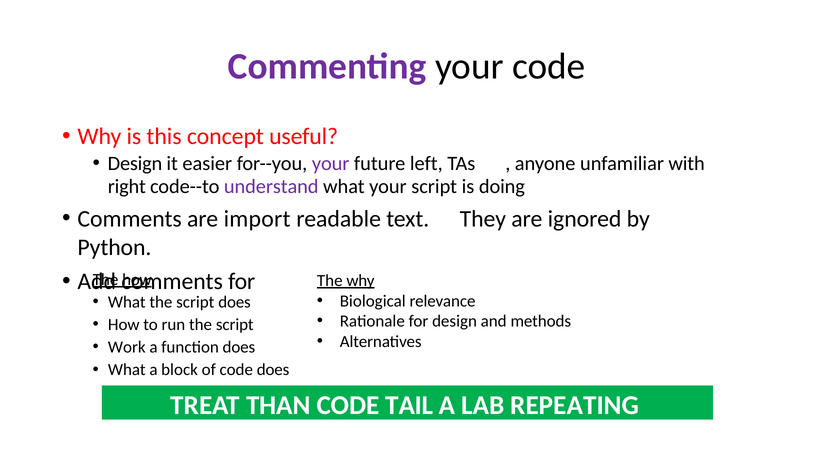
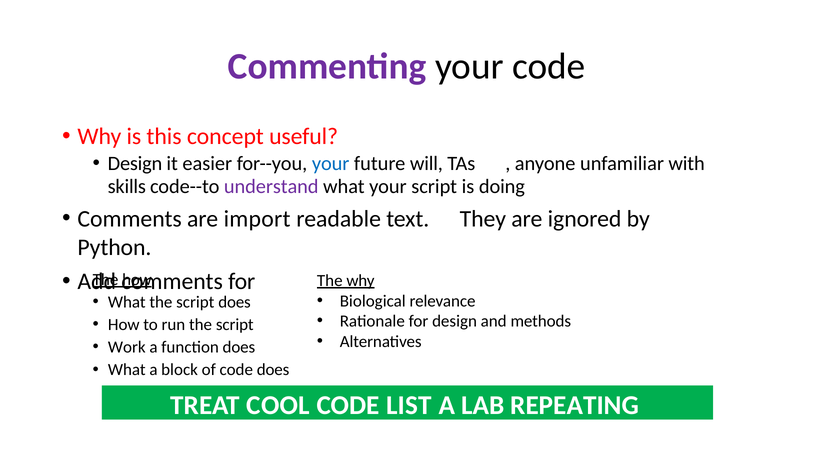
your at (331, 164) colour: purple -> blue
left: left -> will
right: right -> skills
THAN: THAN -> COOL
TAIL: TAIL -> LIST
